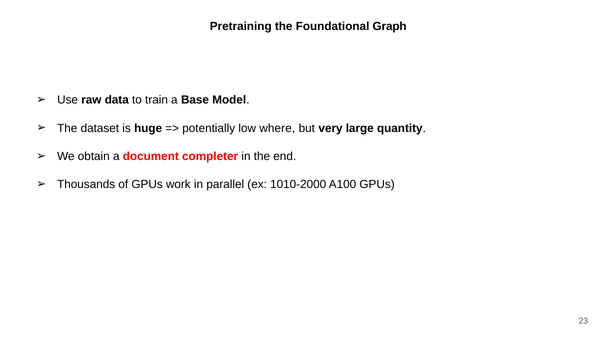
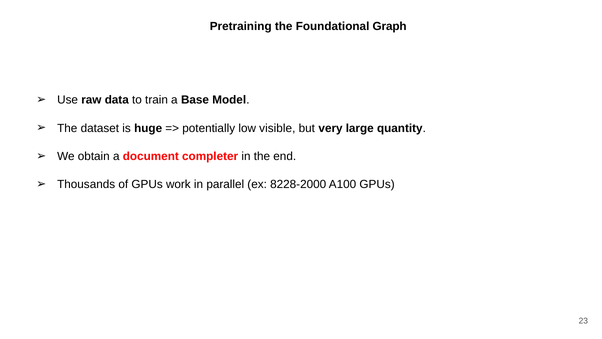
where: where -> visible
1010-2000: 1010-2000 -> 8228-2000
